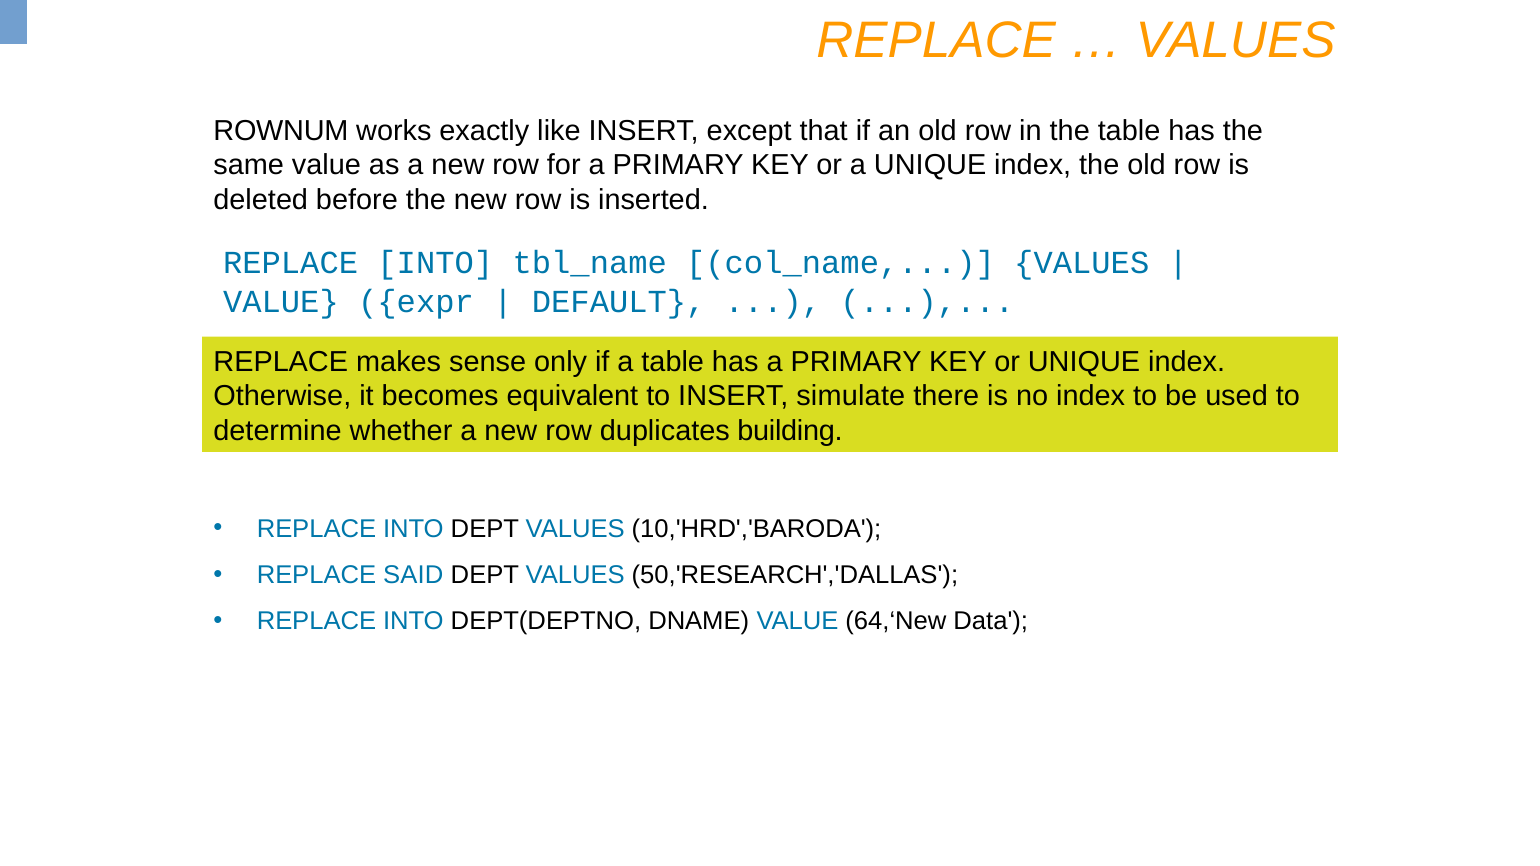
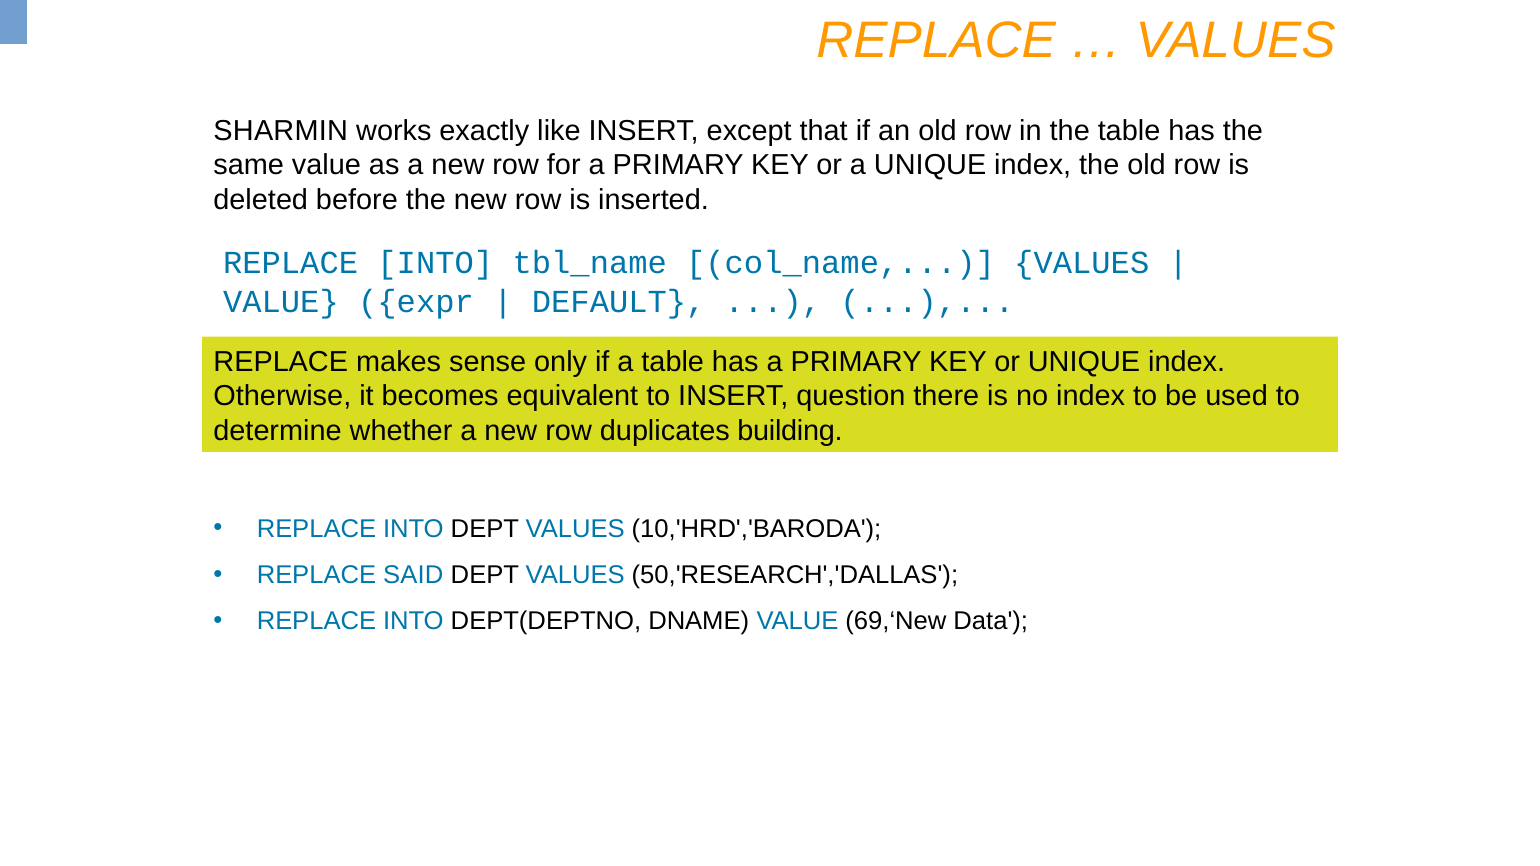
ROWNUM: ROWNUM -> SHARMIN
simulate: simulate -> question
64,‘New: 64,‘New -> 69,‘New
